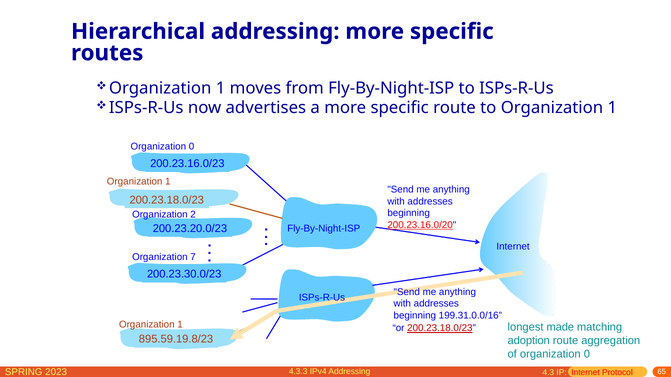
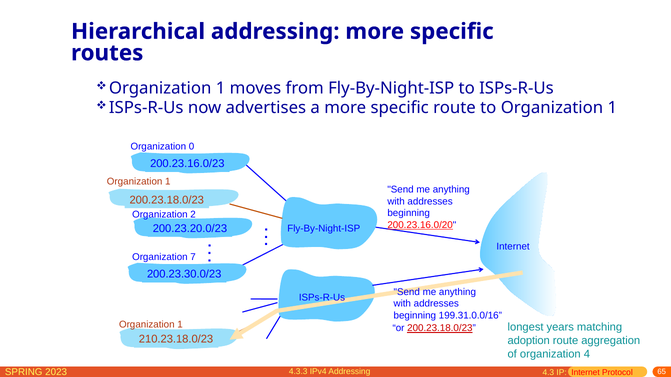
made: made -> years
895.59.19.8/23: 895.59.19.8/23 -> 210.23.18.0/23
of organization 0: 0 -> 4
